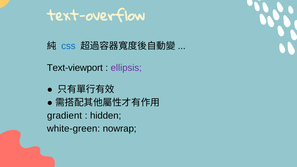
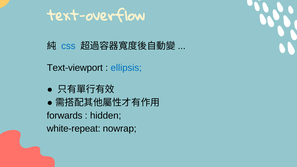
ellipsis colour: purple -> blue
gradient: gradient -> forwards
white-green: white-green -> white-repeat
